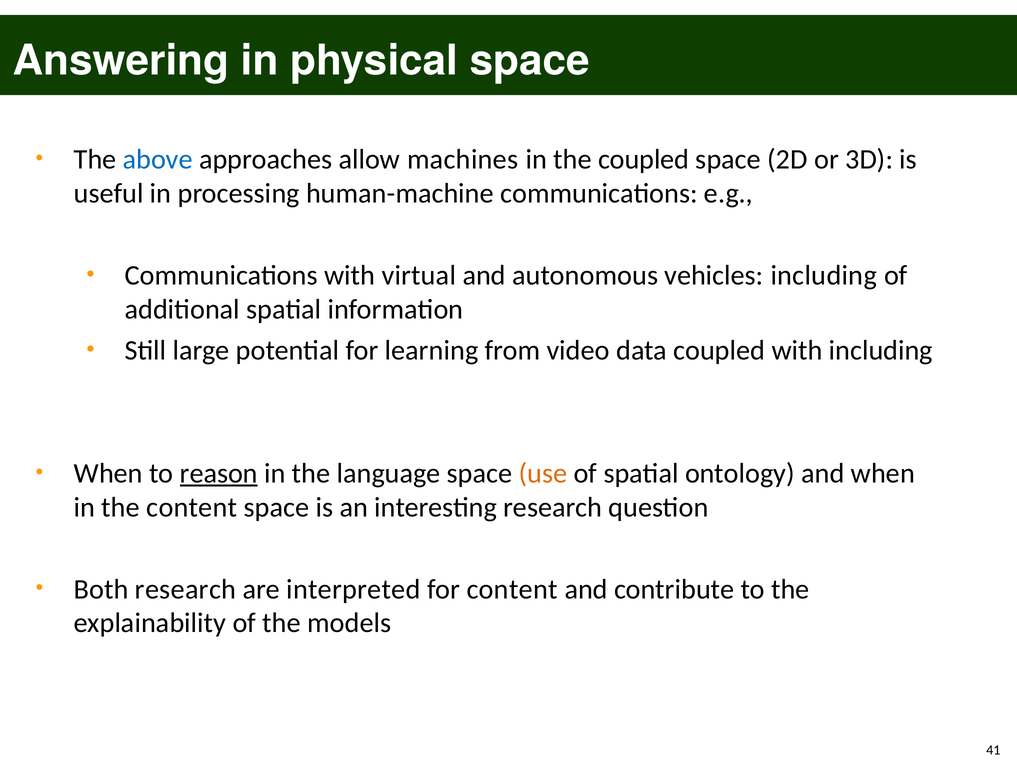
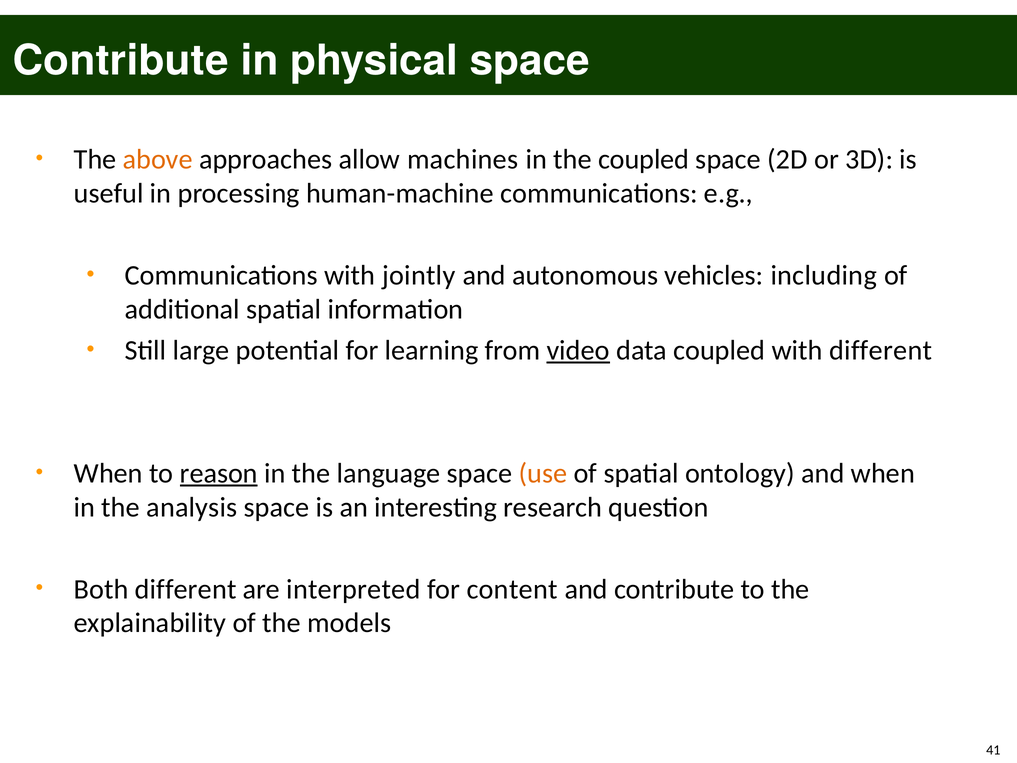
Answering at (121, 61): Answering -> Contribute
above colour: blue -> orange
virtual: virtual -> jointly
video underline: none -> present
with including: including -> different
the content: content -> analysis
Both research: research -> different
